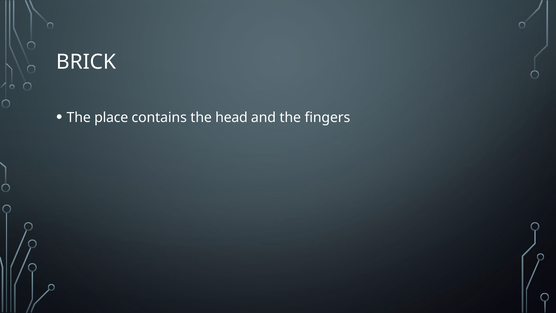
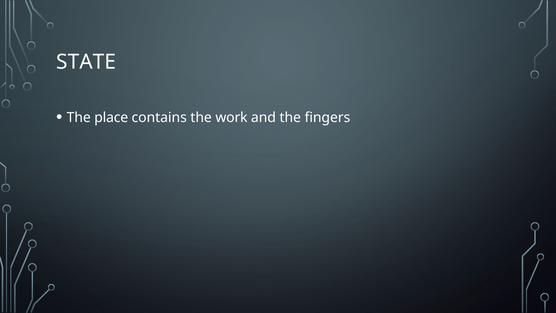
BRICK: BRICK -> STATE
head: head -> work
